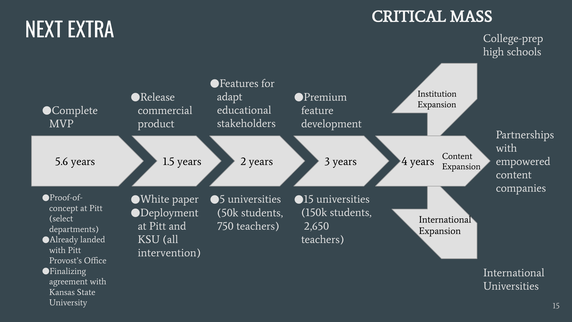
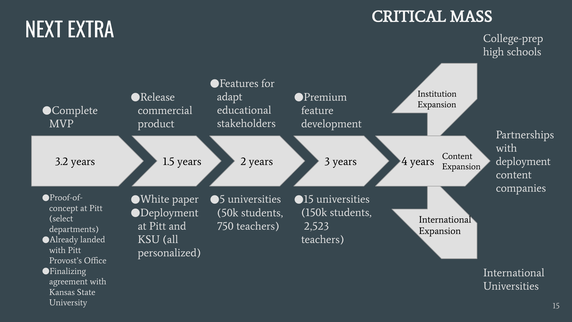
empowered: empowered -> deployment
5.6: 5.6 -> 3.2
2,650: 2,650 -> 2,523
intervention: intervention -> personalized
